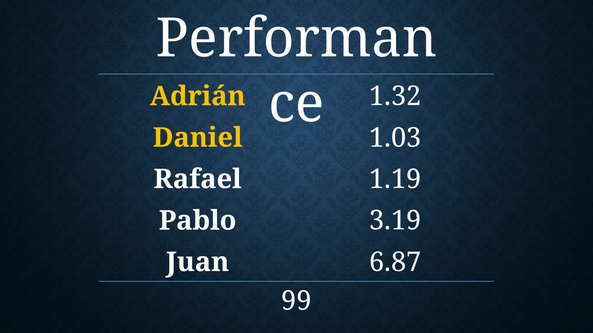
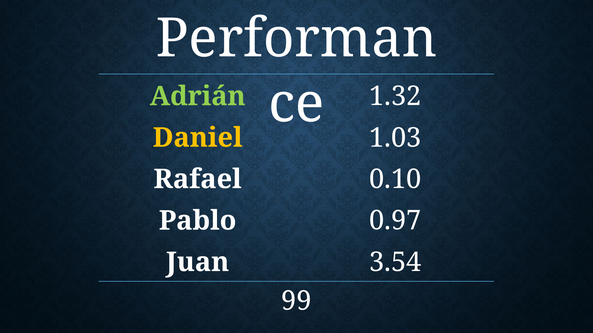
Adrián colour: yellow -> light green
1.19: 1.19 -> 0.10
3.19: 3.19 -> 0.97
6.87: 6.87 -> 3.54
